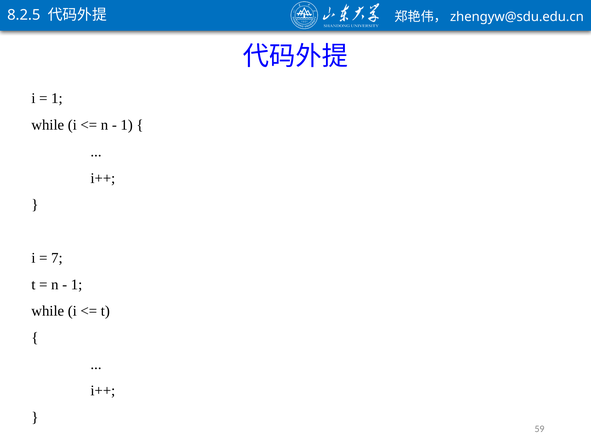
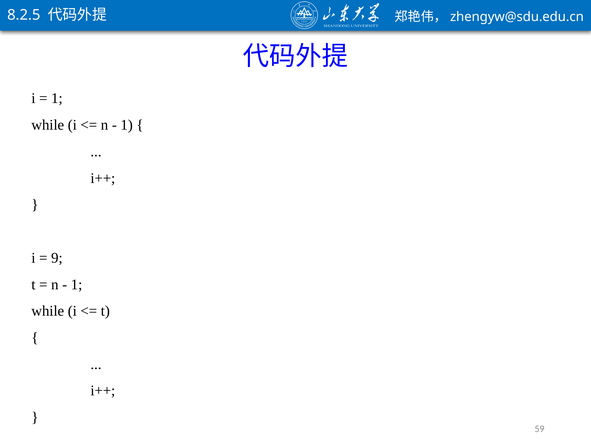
7: 7 -> 9
